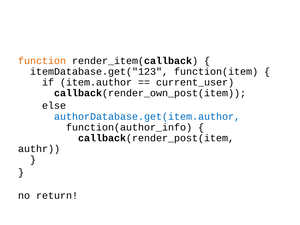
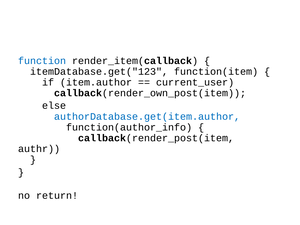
function colour: orange -> blue
